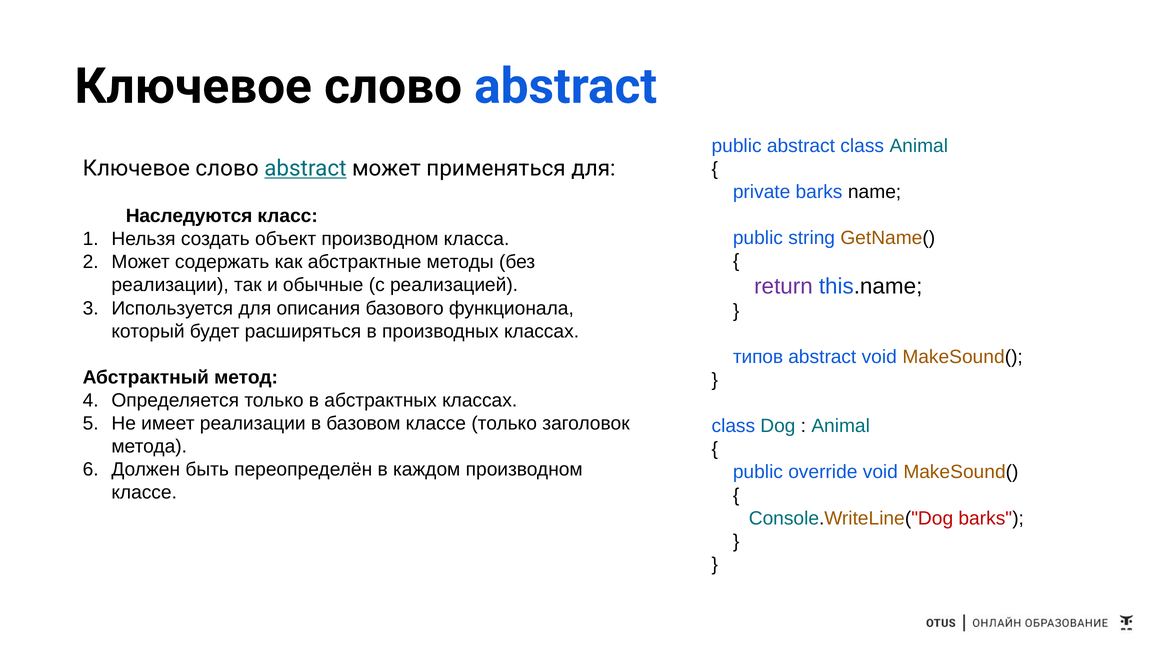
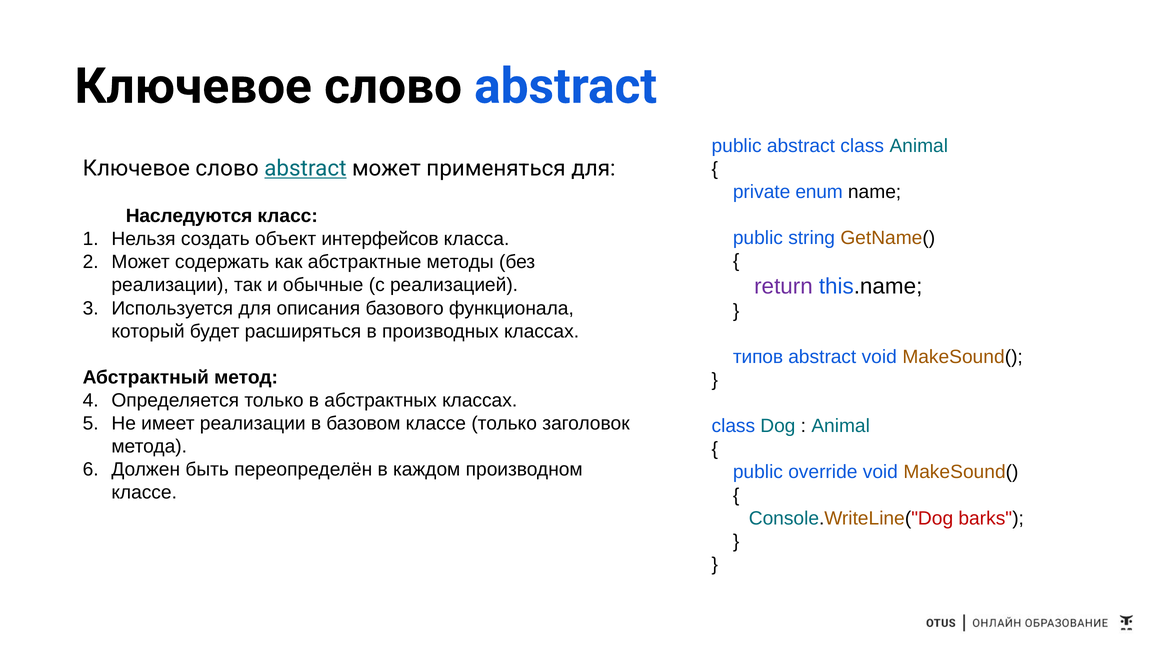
private barks: barks -> enum
объект производном: производном -> интерфейсов
